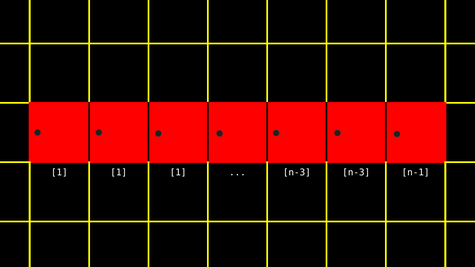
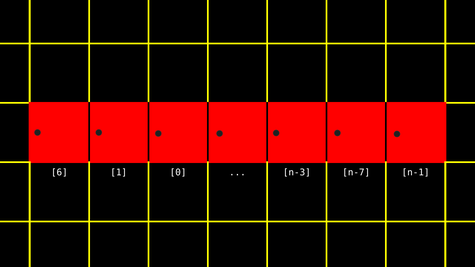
1 at (59, 173): 1 -> 6
1 at (178, 173): 1 -> 0
n-3 n-3: n-3 -> n-7
